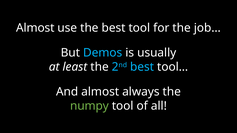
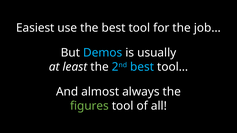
Almost at (35, 28): Almost -> Easiest
numpy: numpy -> figures
